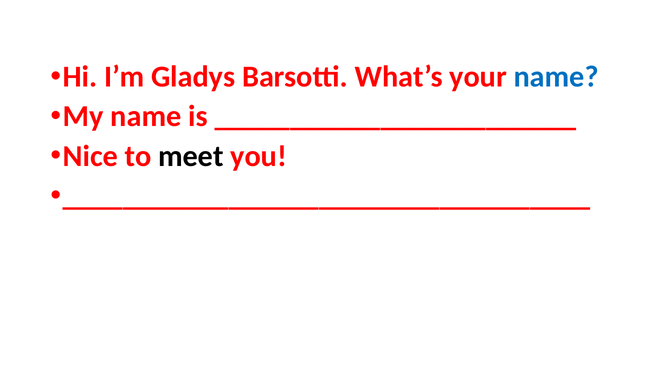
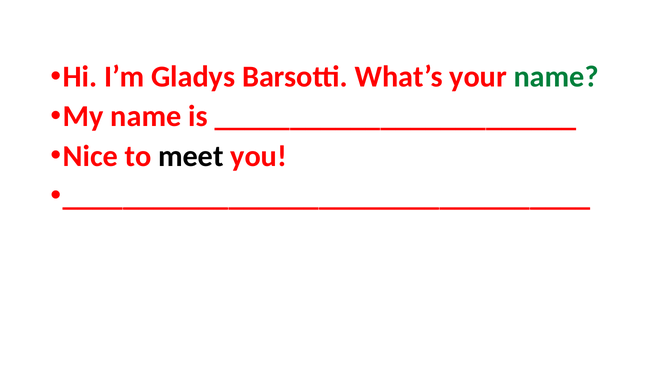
name at (556, 77) colour: blue -> green
